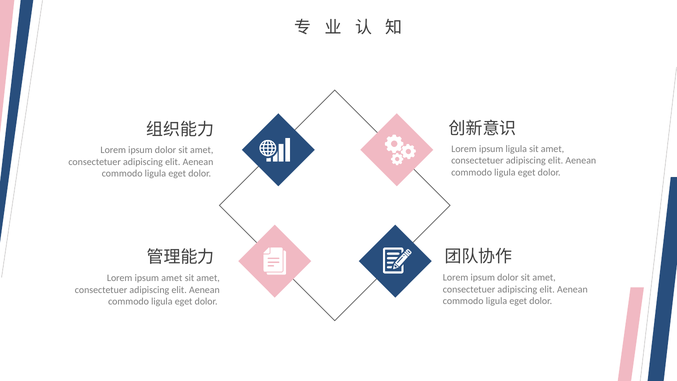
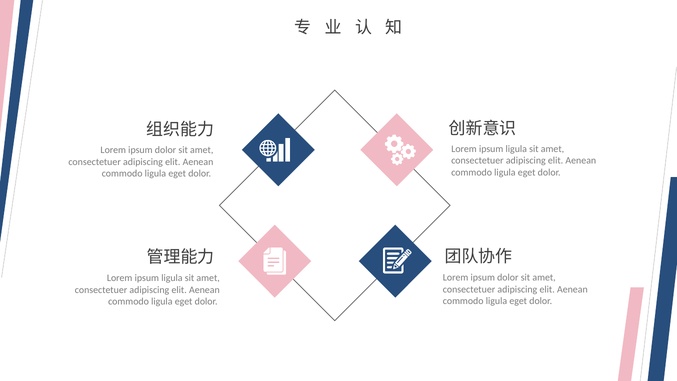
amet at (172, 278): amet -> ligula
